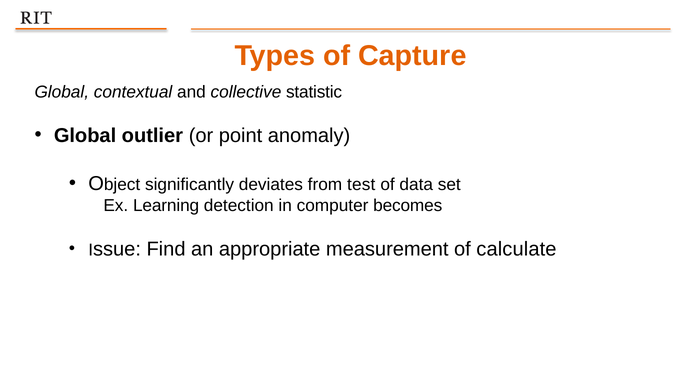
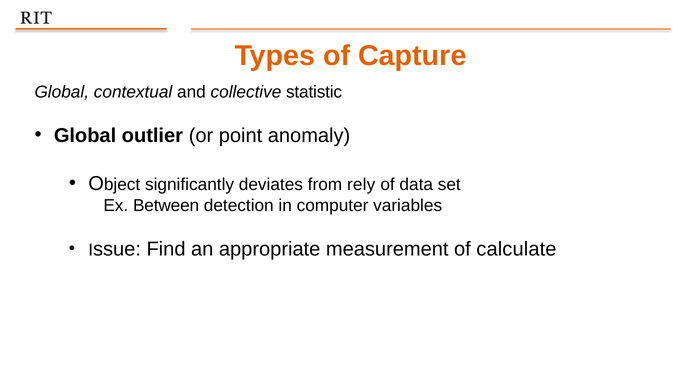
test: test -> rely
Learning: Learning -> Between
becomes: becomes -> variables
